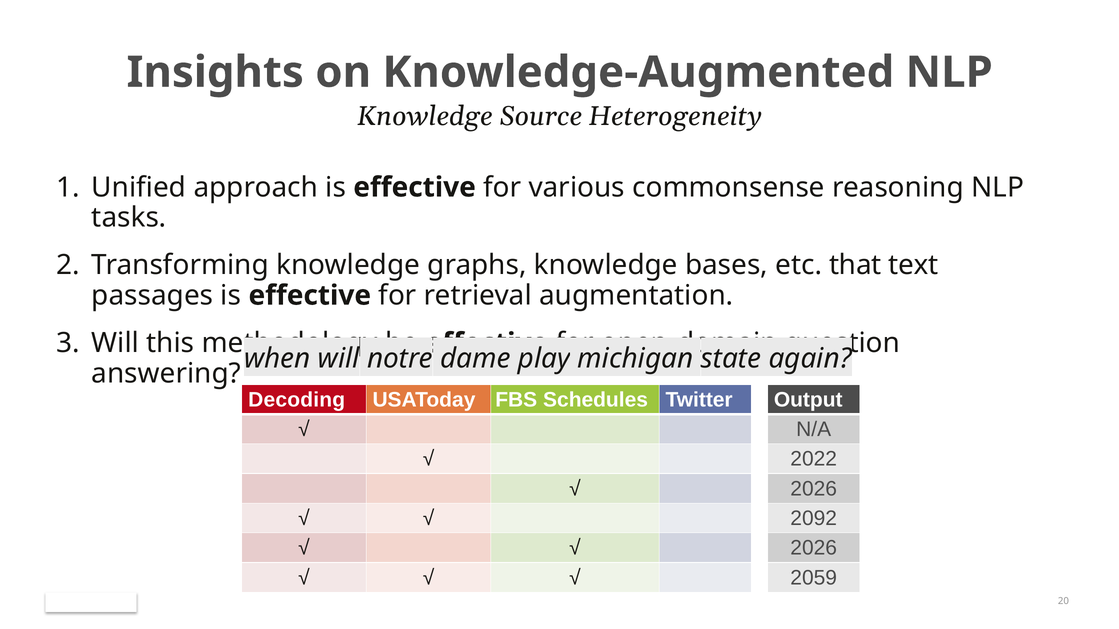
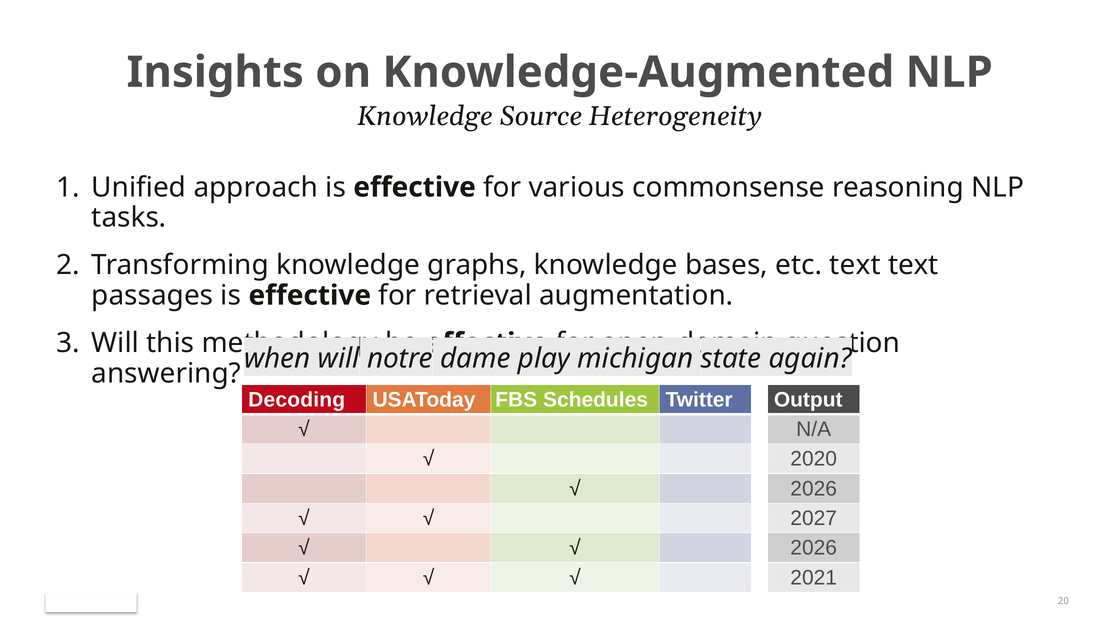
etc that: that -> text
2022: 2022 -> 2020
2092: 2092 -> 2027
2059: 2059 -> 2021
